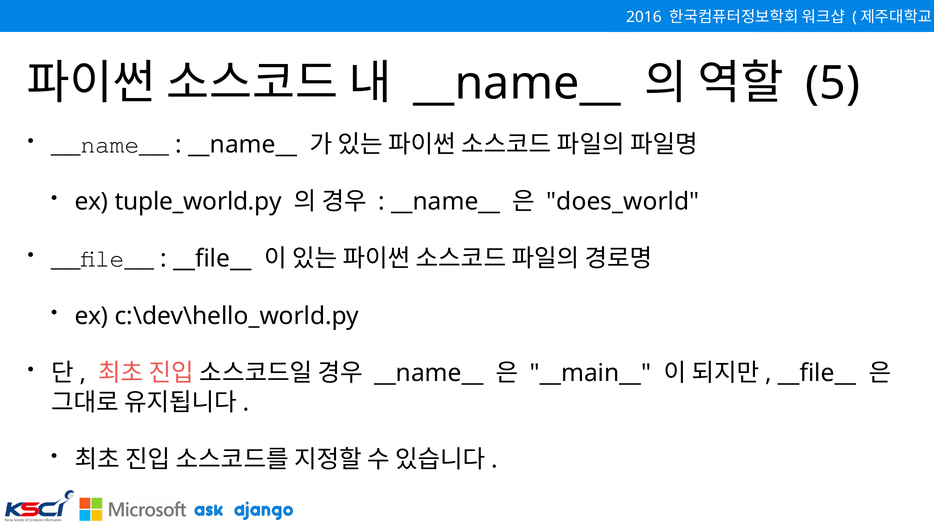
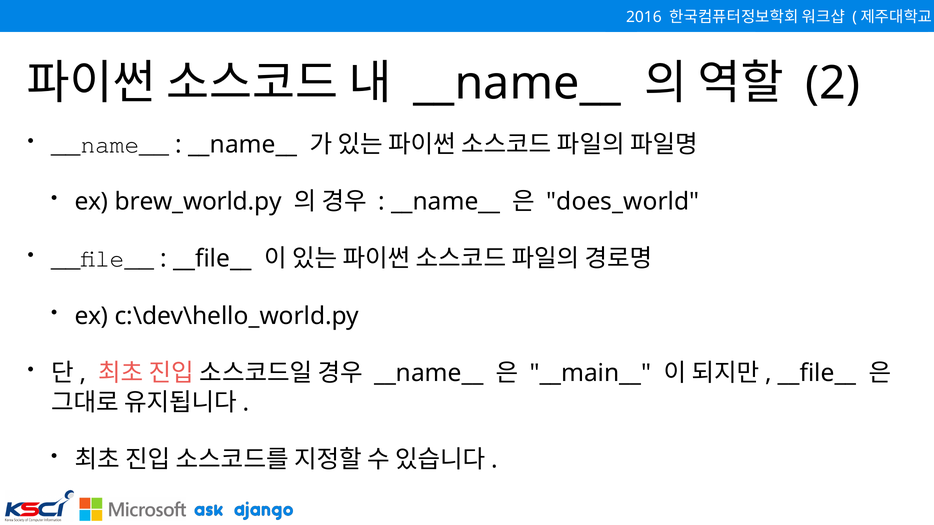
5: 5 -> 2
tuple_world.py: tuple_world.py -> brew_world.py
